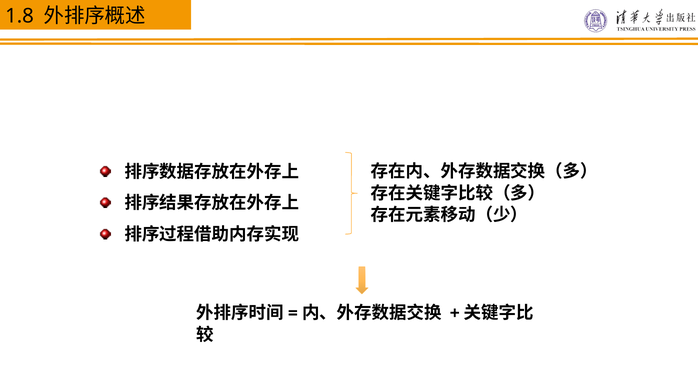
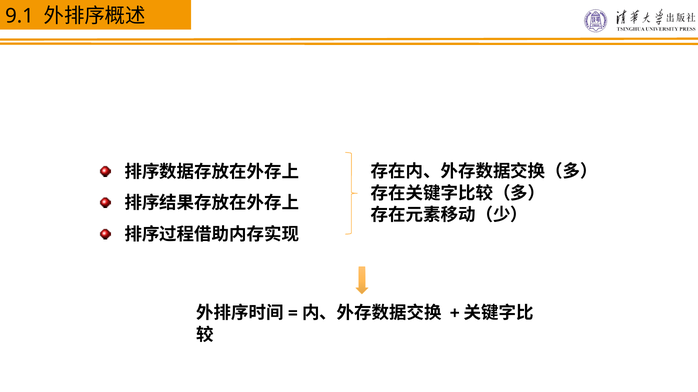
1.8: 1.8 -> 9.1
